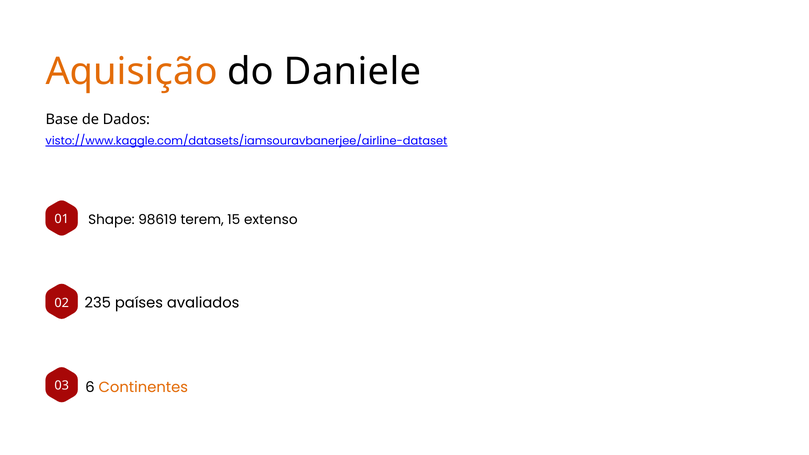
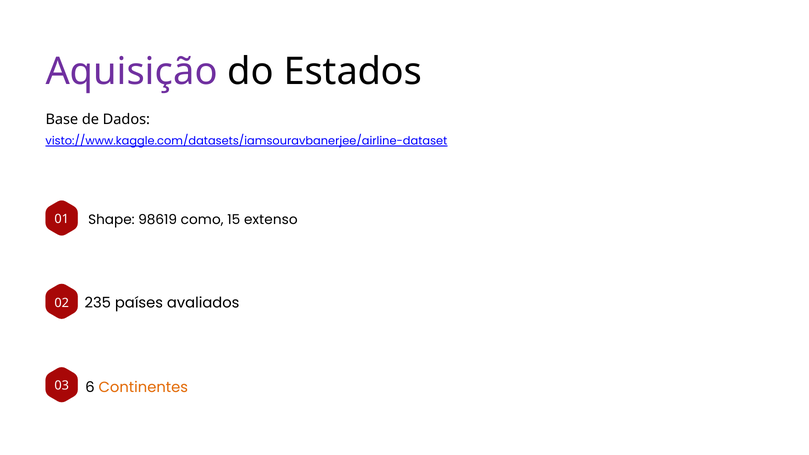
Aquisição colour: orange -> purple
Daniele: Daniele -> Estados
terem: terem -> como
